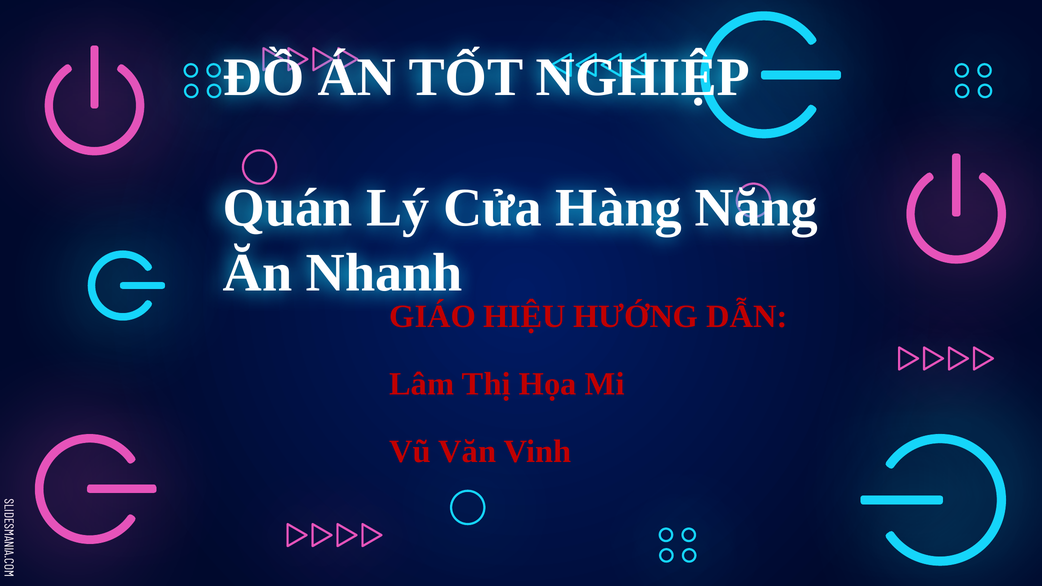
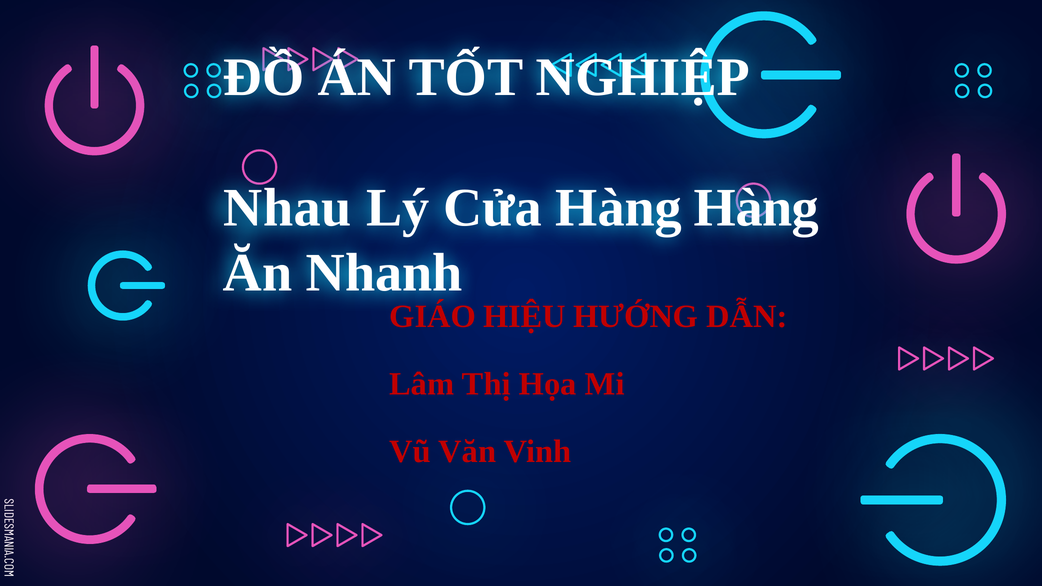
Quán: Quán -> Nhau
Hàng Năng: Năng -> Hàng
